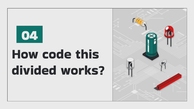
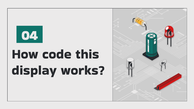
divided: divided -> display
